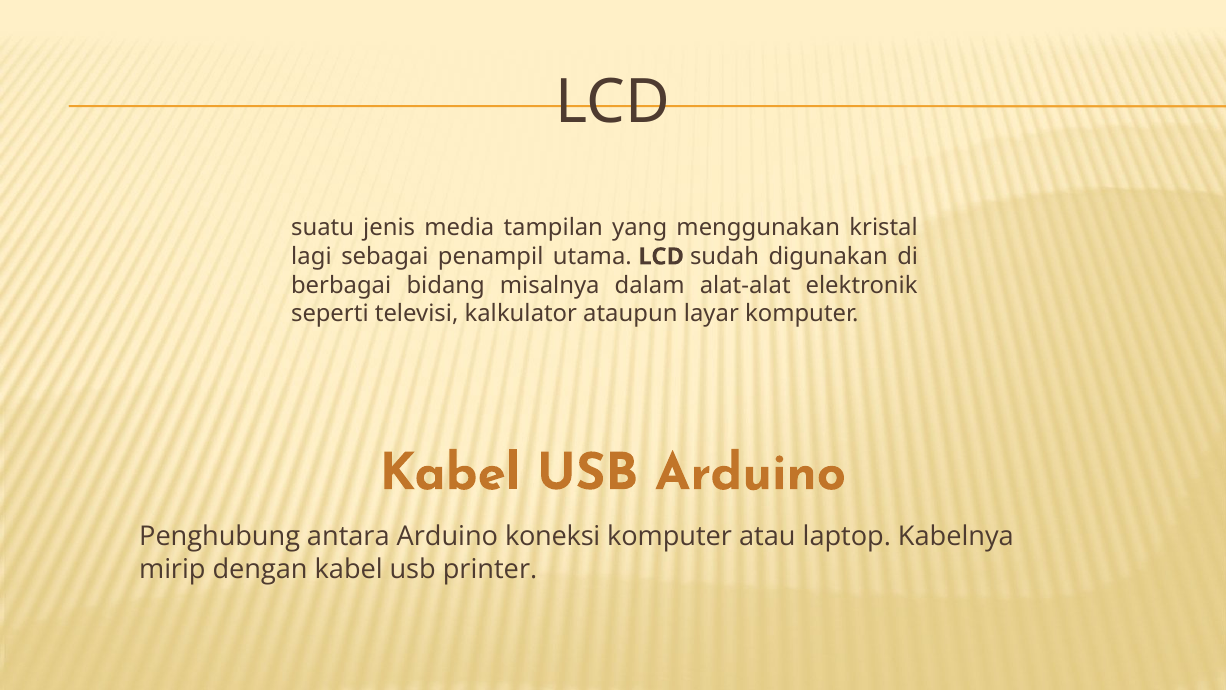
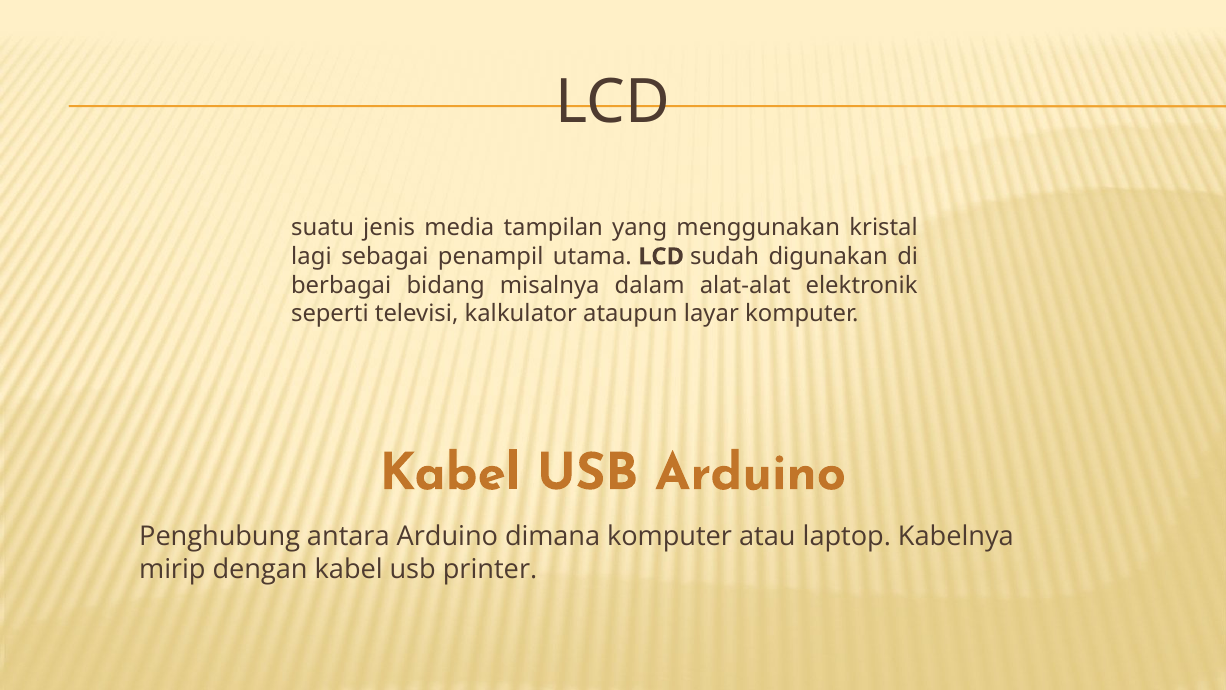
koneksi: koneksi -> dimana
